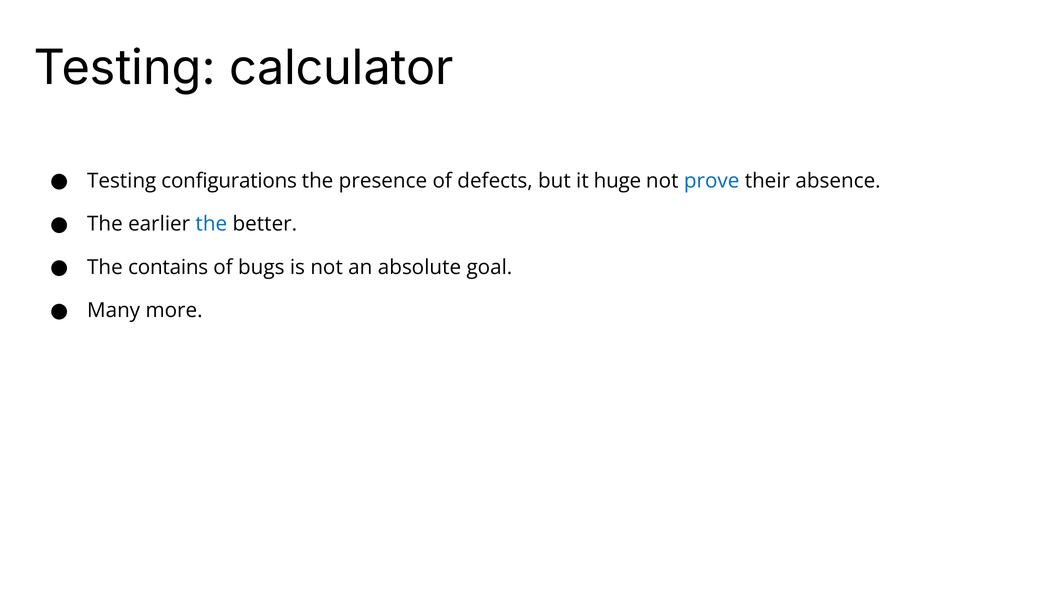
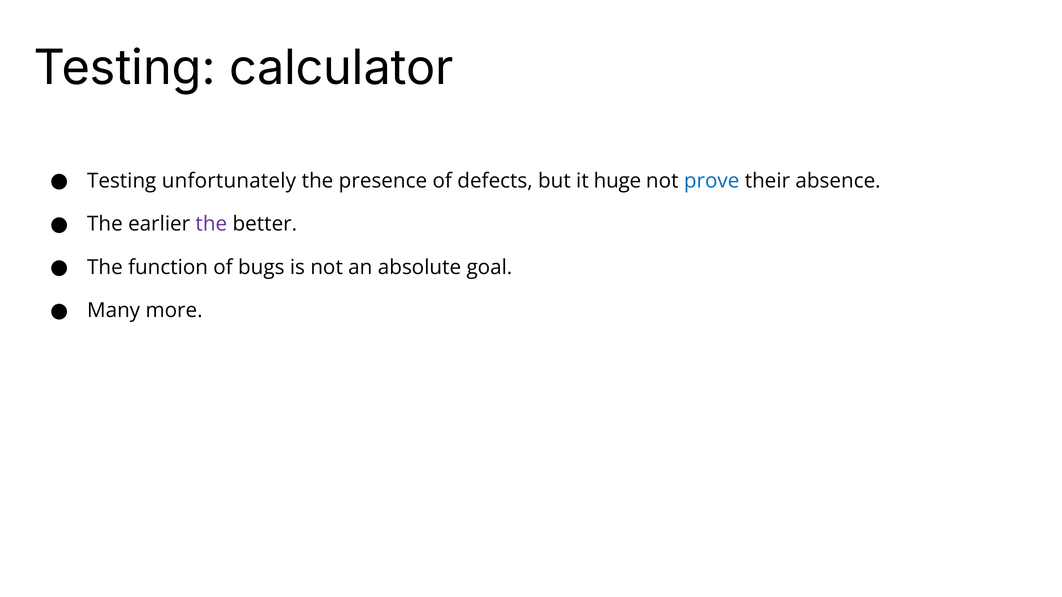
configurations: configurations -> unfortunately
the at (211, 224) colour: blue -> purple
contains: contains -> function
